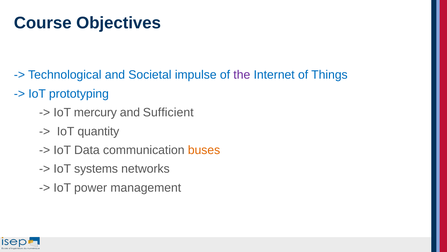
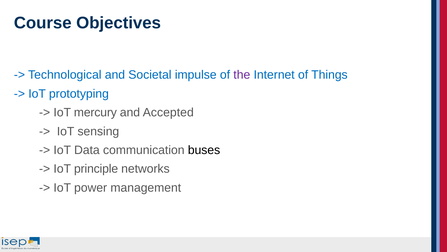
Sufficient: Sufficient -> Accepted
quantity: quantity -> sensing
buses colour: orange -> black
systems: systems -> principle
